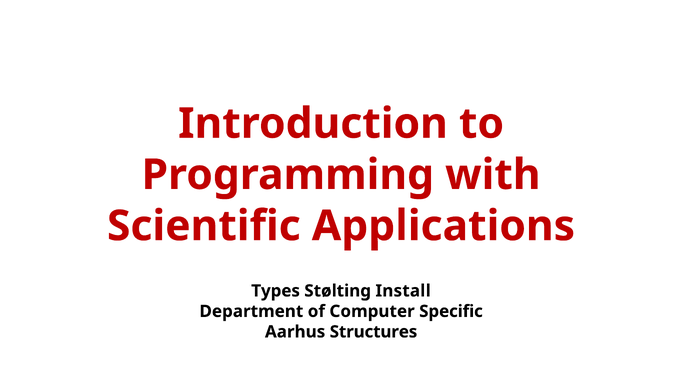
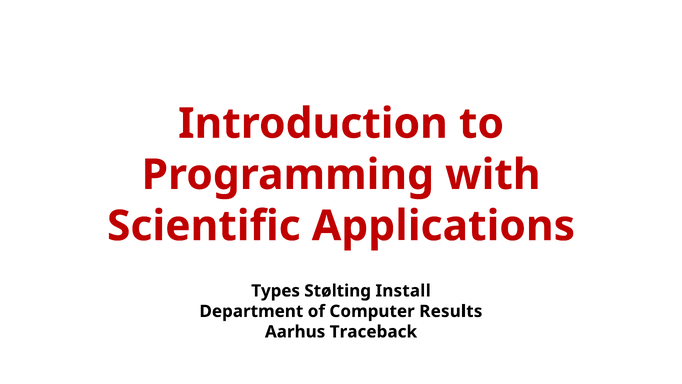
Specific: Specific -> Results
Structures: Structures -> Traceback
